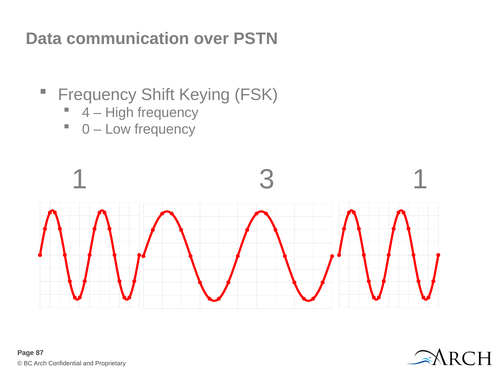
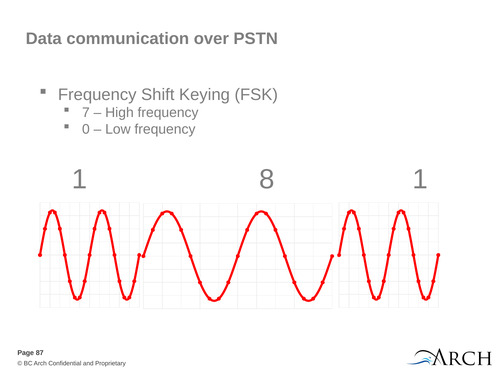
4: 4 -> 7
3: 3 -> 8
